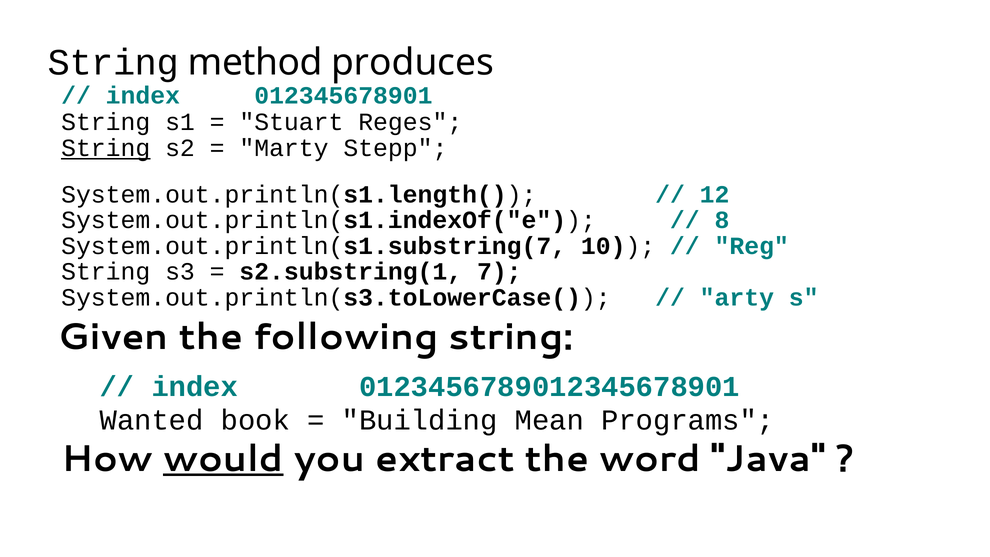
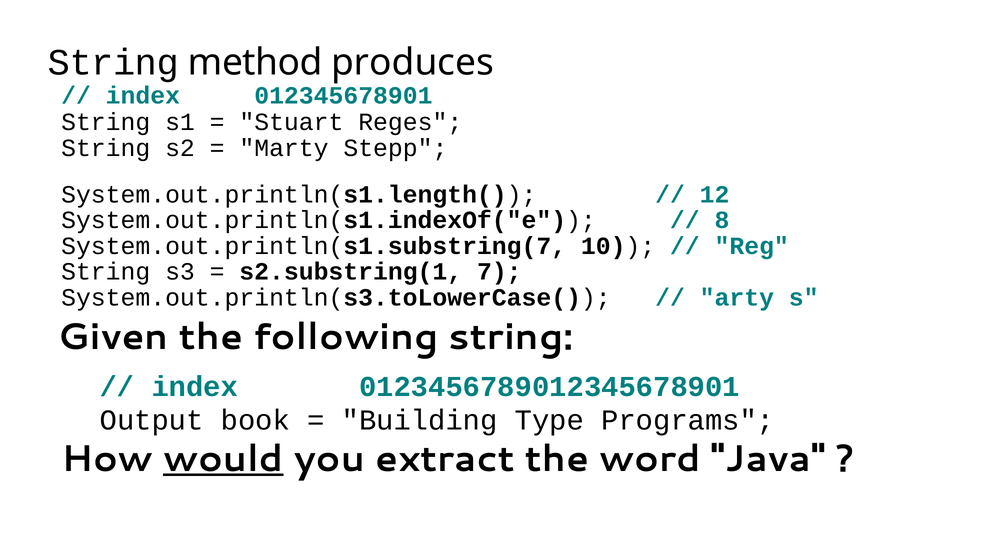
String at (106, 148) underline: present -> none
Wanted: Wanted -> Output
Mean: Mean -> Type
